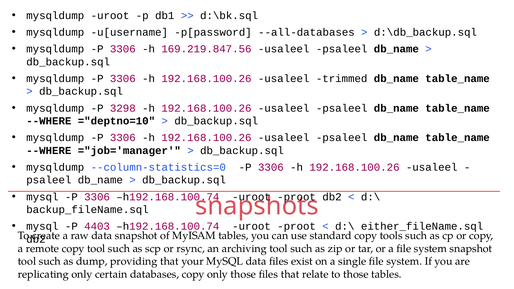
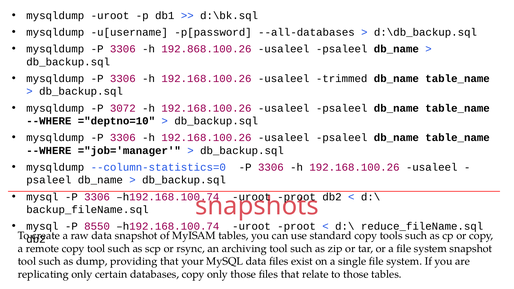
169.219.847.56: 169.219.847.56 -> 192.868.100.26
3298: 3298 -> 3072
4403: 4403 -> 8550
either_fileName.sql: either_fileName.sql -> reduce_fileName.sql
